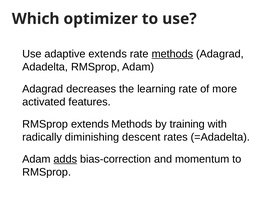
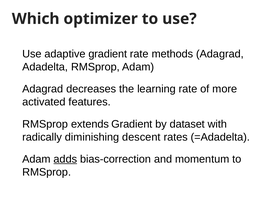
adaptive extends: extends -> gradient
methods at (172, 54) underline: present -> none
extends Methods: Methods -> Gradient
training: training -> dataset
